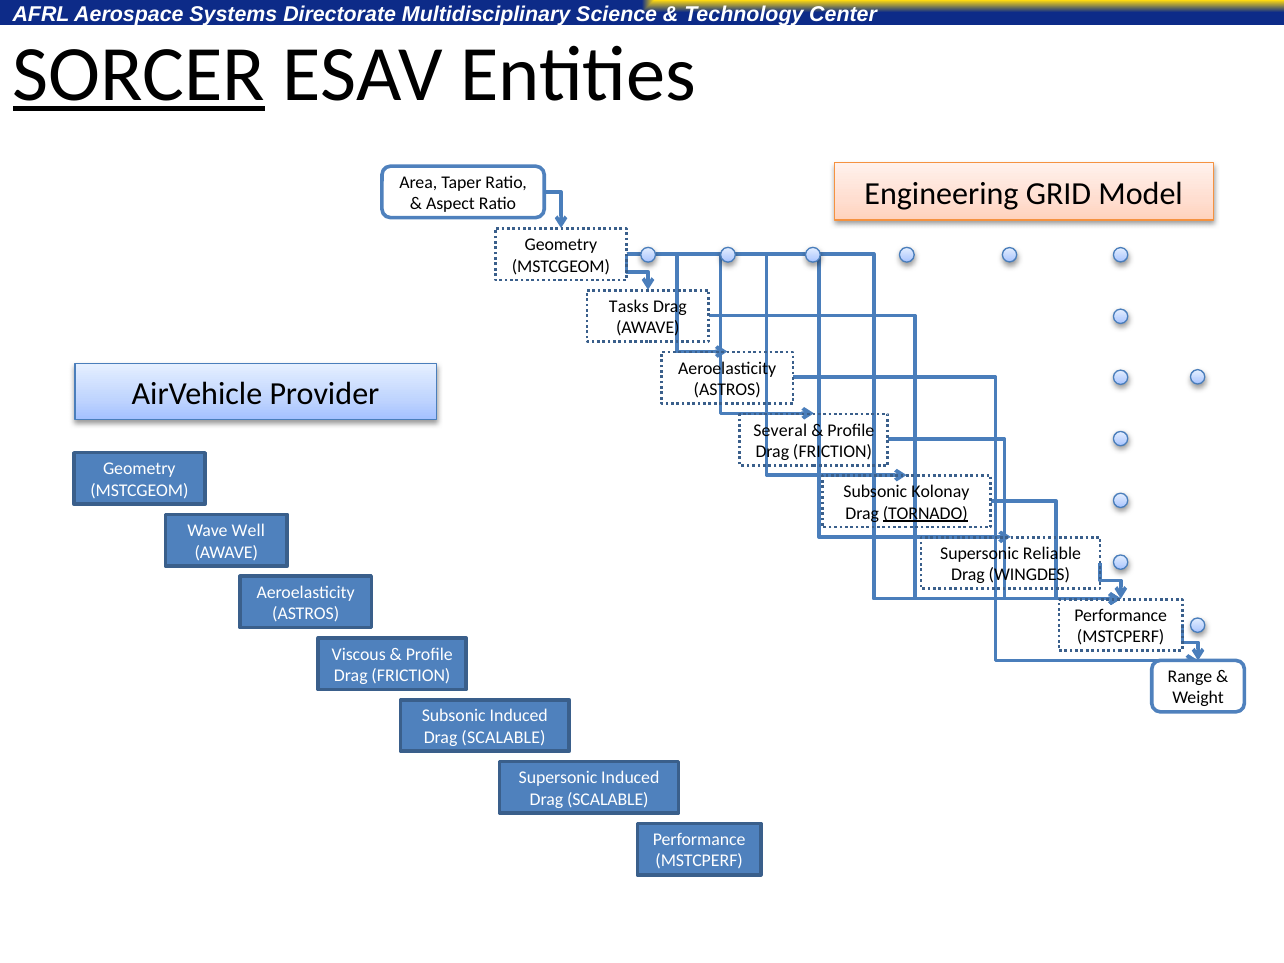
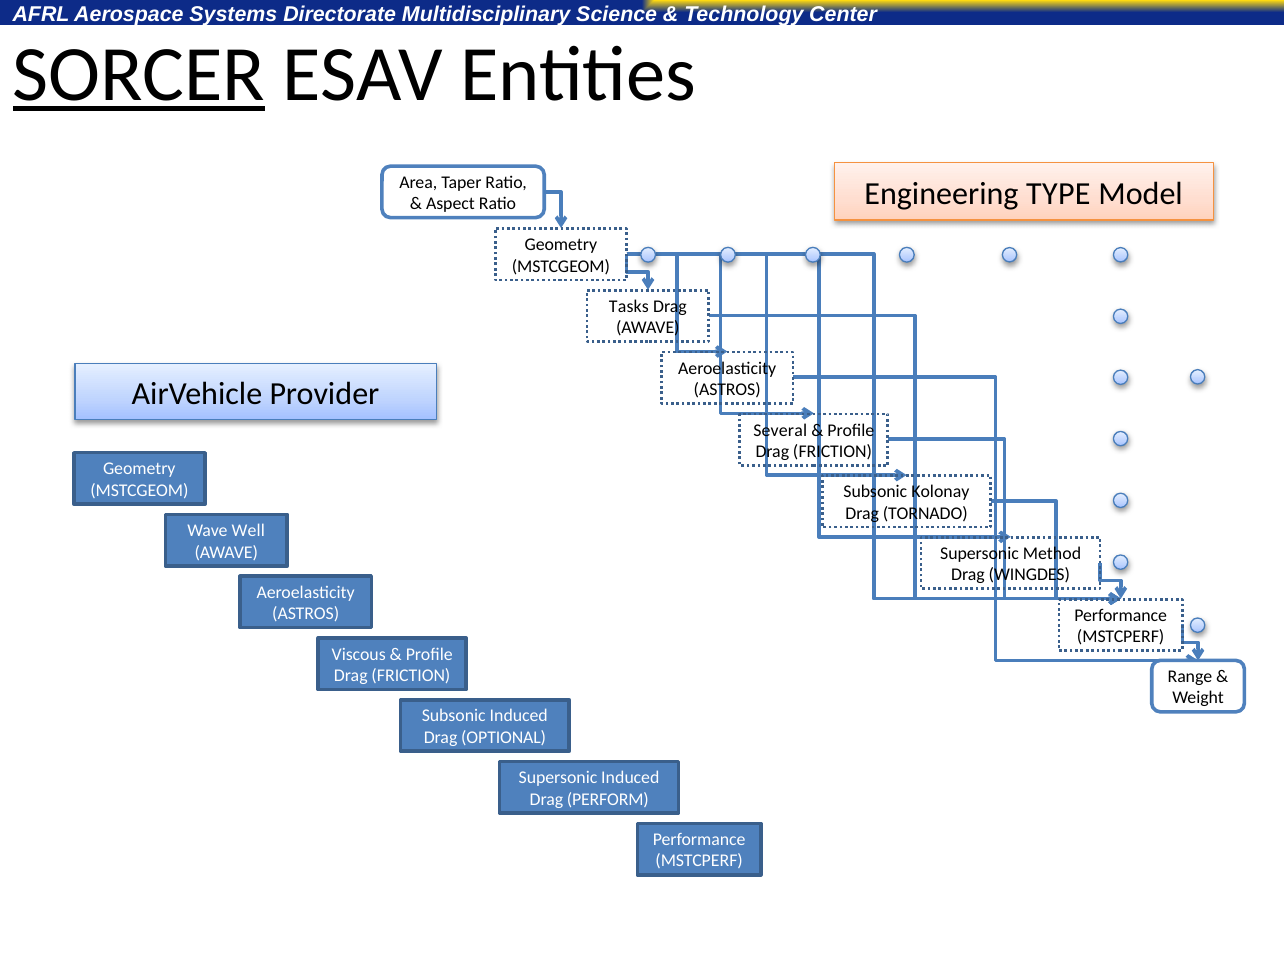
GRID: GRID -> TYPE
TORNADO underline: present -> none
Reliable: Reliable -> Method
SCALABLE at (504, 738): SCALABLE -> OPTIONAL
SCALABLE at (608, 799): SCALABLE -> PERFORM
